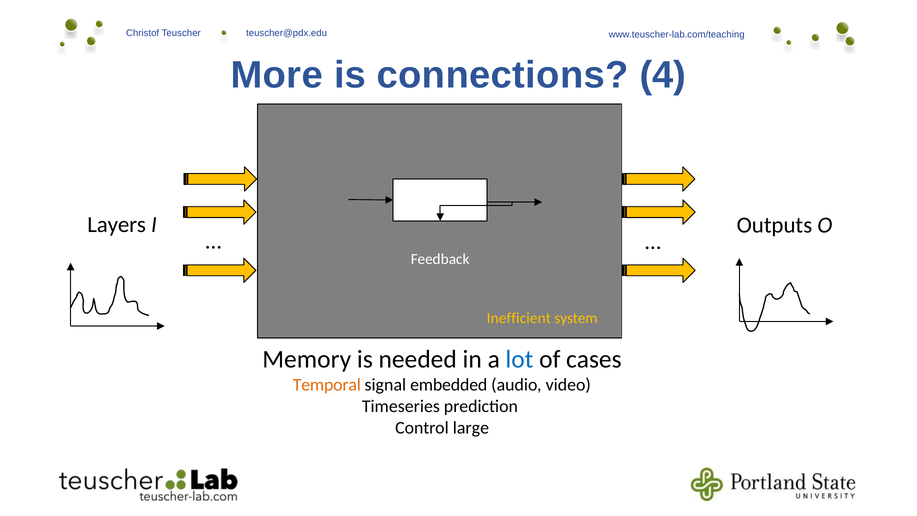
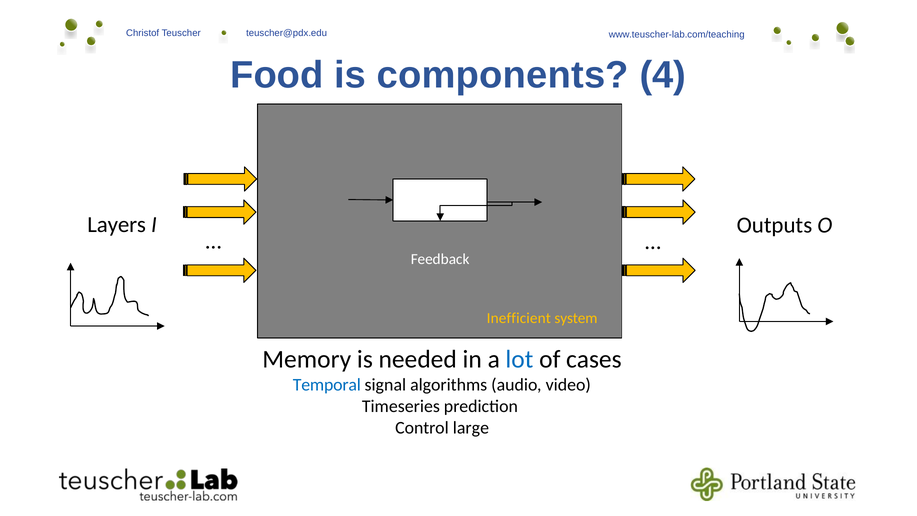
More: More -> Food
connections: connections -> components
Temporal colour: orange -> blue
embedded: embedded -> algorithms
